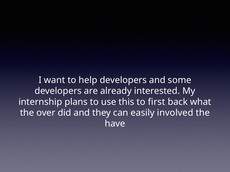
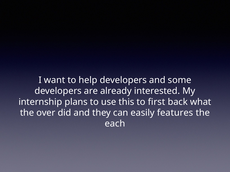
involved: involved -> features
have: have -> each
